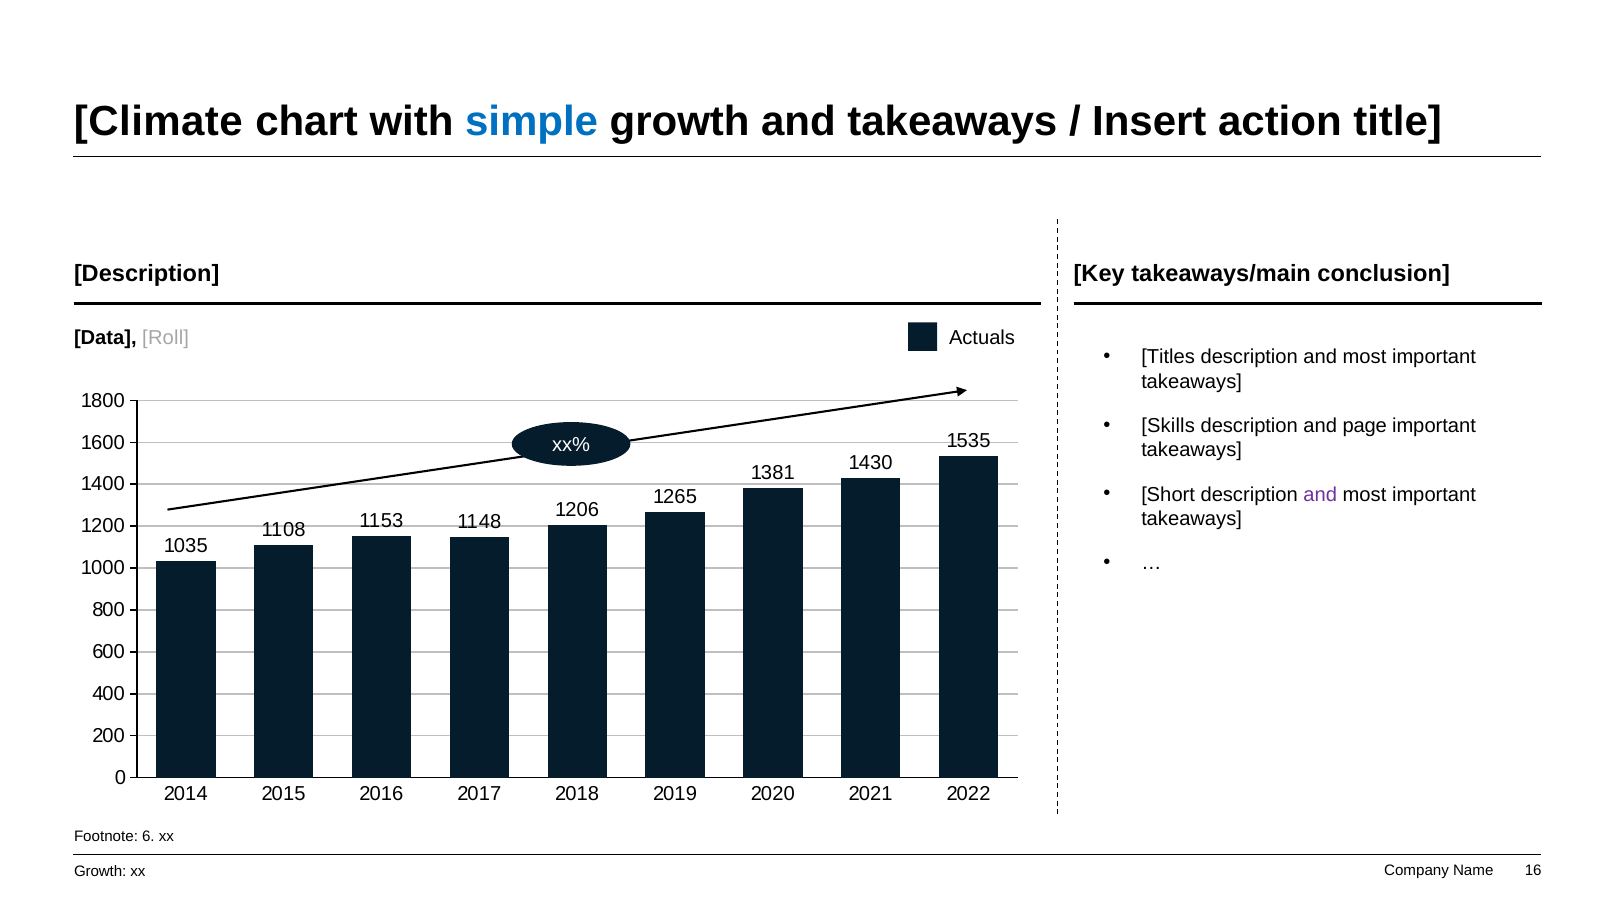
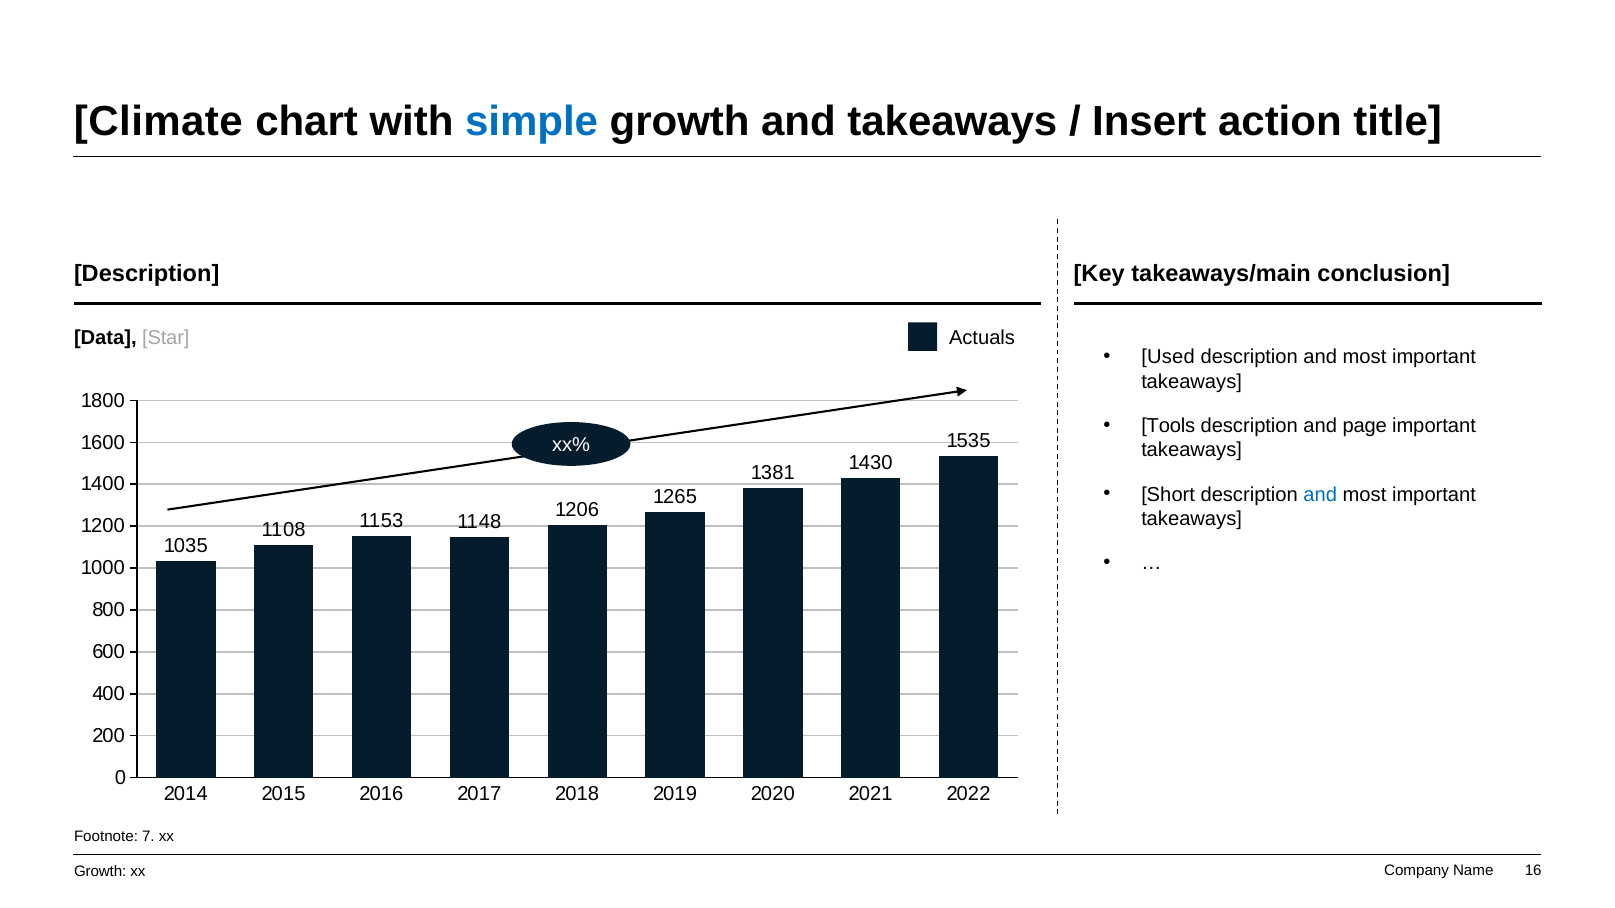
Roll: Roll -> Star
Titles: Titles -> Used
Skills: Skills -> Tools
and at (1320, 495) colour: purple -> blue
6: 6 -> 7
